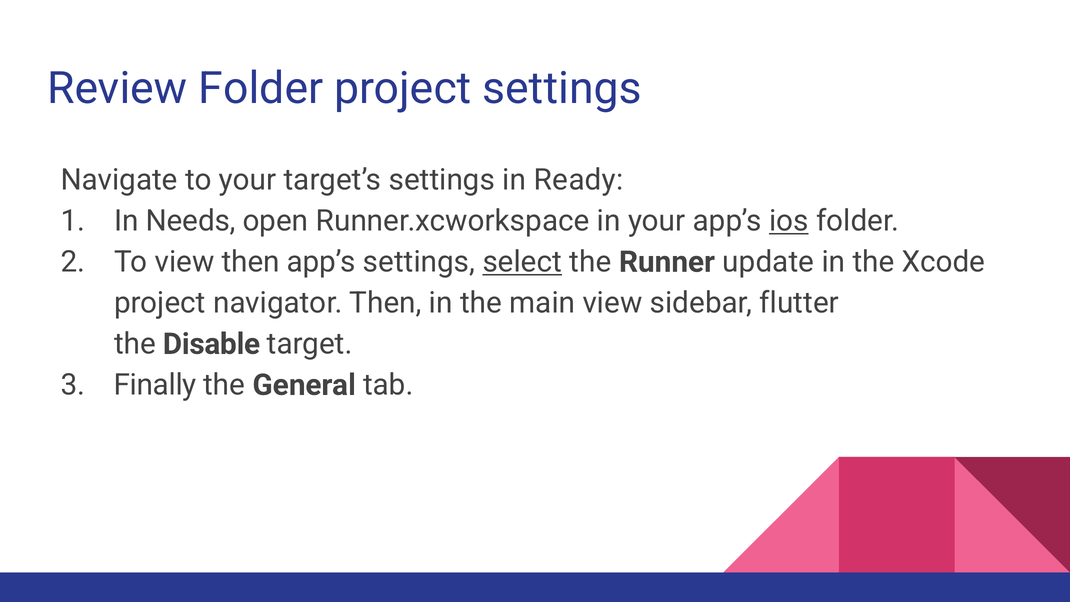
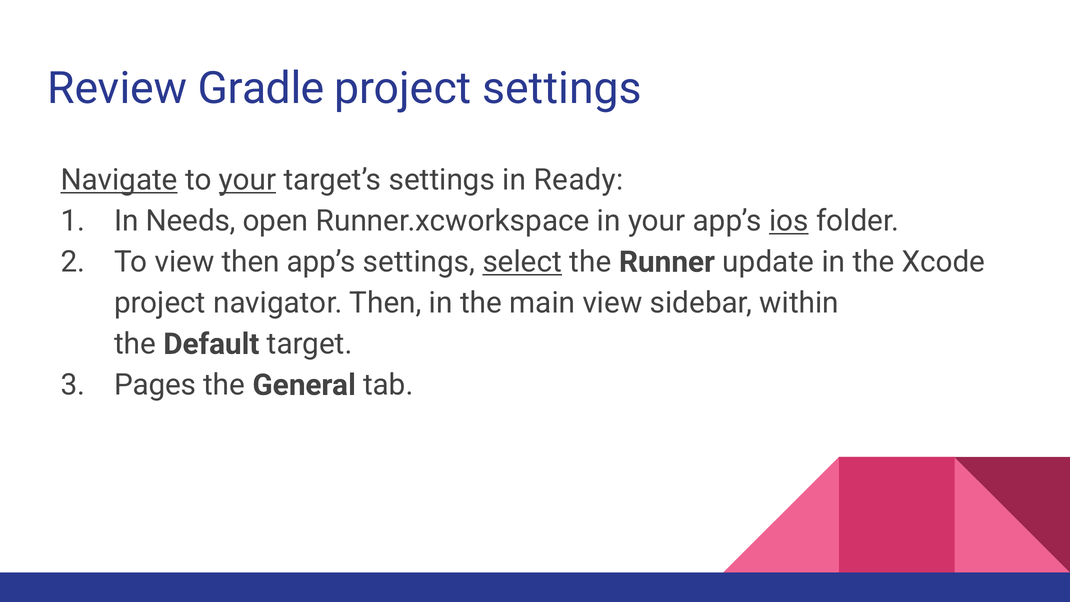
Review Folder: Folder -> Gradle
Navigate underline: none -> present
your at (248, 180) underline: none -> present
flutter: flutter -> within
Disable: Disable -> Default
Finally: Finally -> Pages
